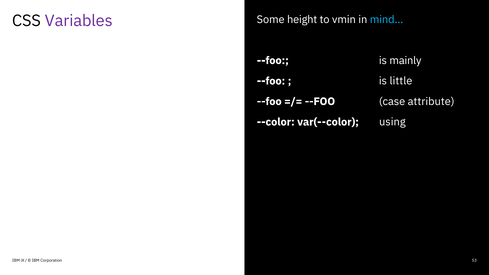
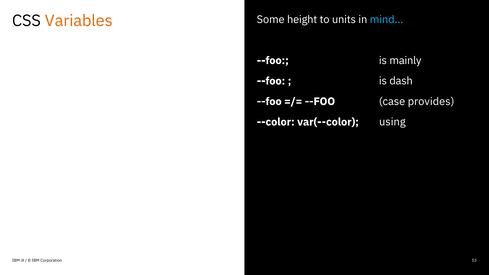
Variables colour: purple -> orange
vmin: vmin -> units
little: little -> dash
attribute: attribute -> provides
